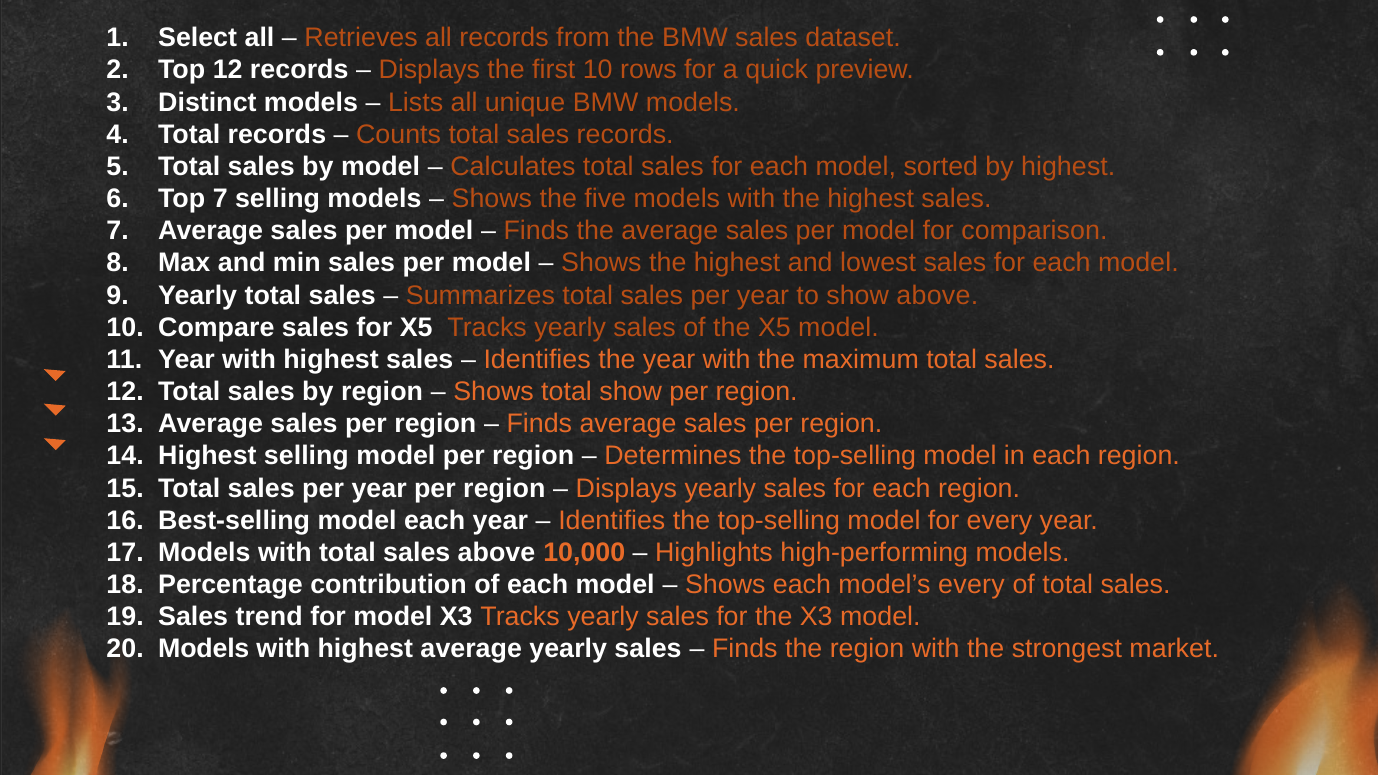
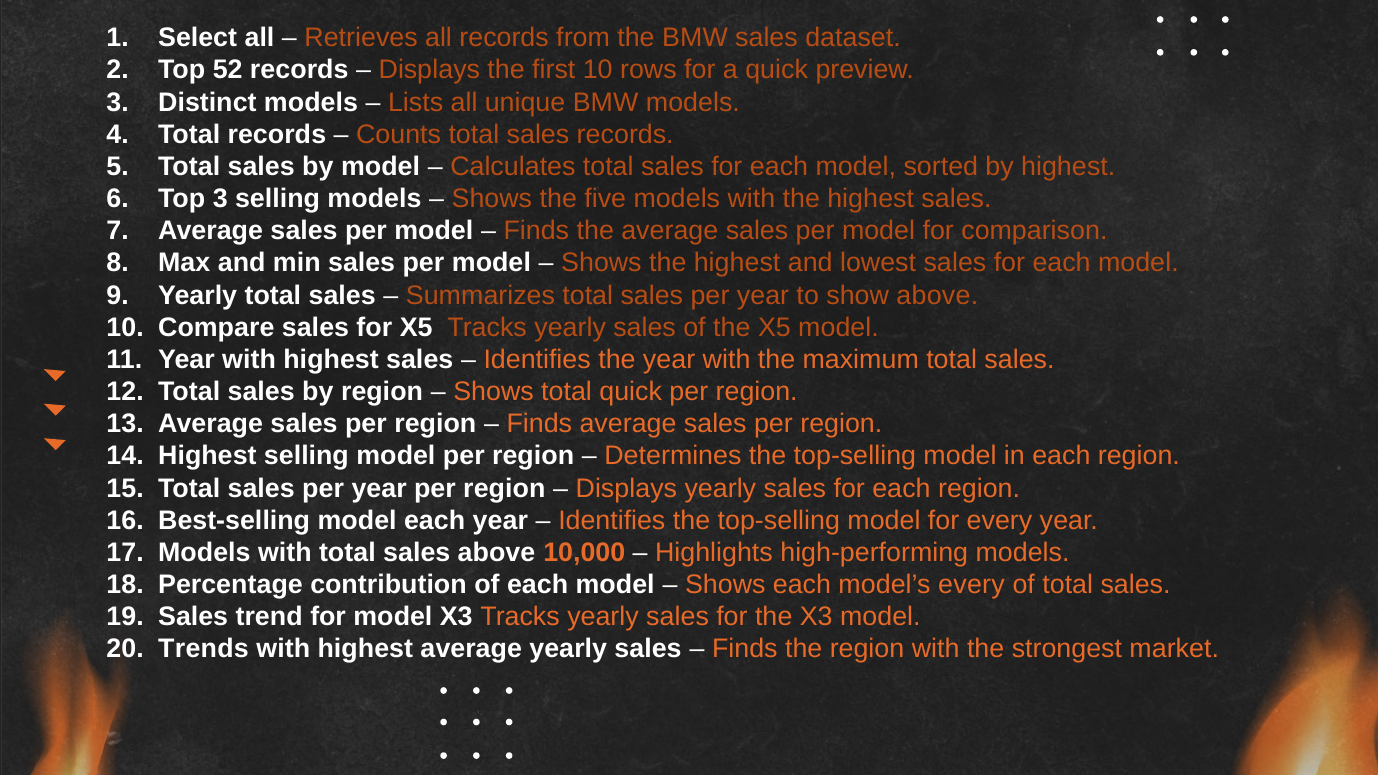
Top 12: 12 -> 52
Top 7: 7 -> 3
total show: show -> quick
Models at (204, 649): Models -> Trends
